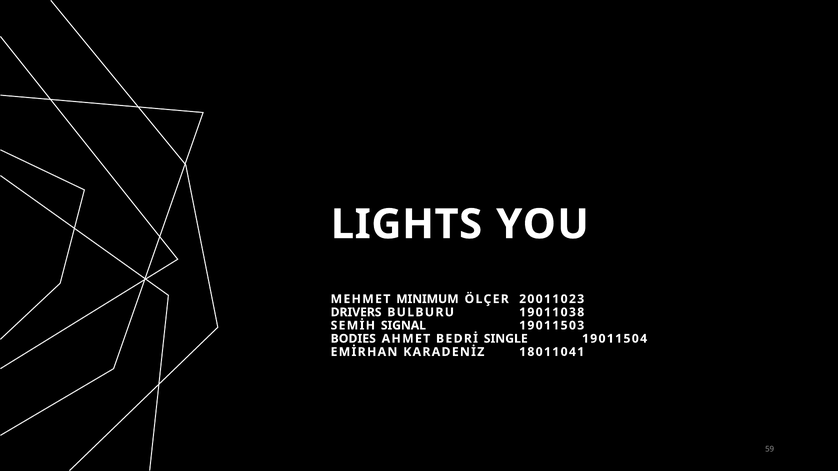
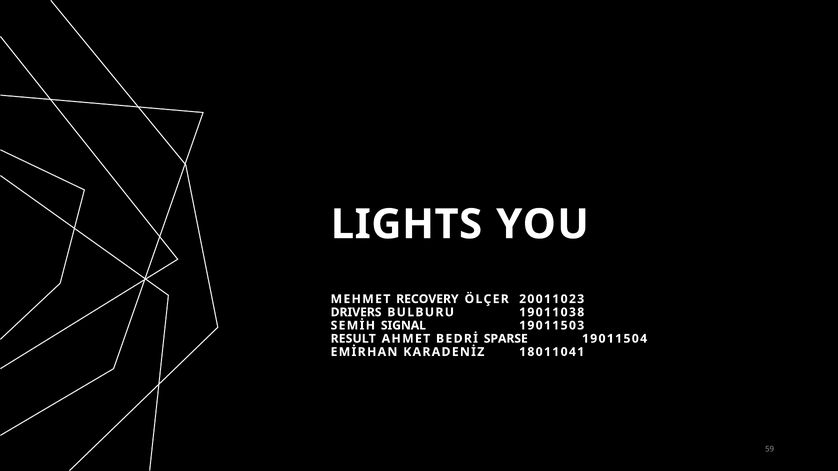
MINIMUM: MINIMUM -> RECOVERY
BODIES: BODIES -> RESULT
SINGLE: SINGLE -> SPARSE
